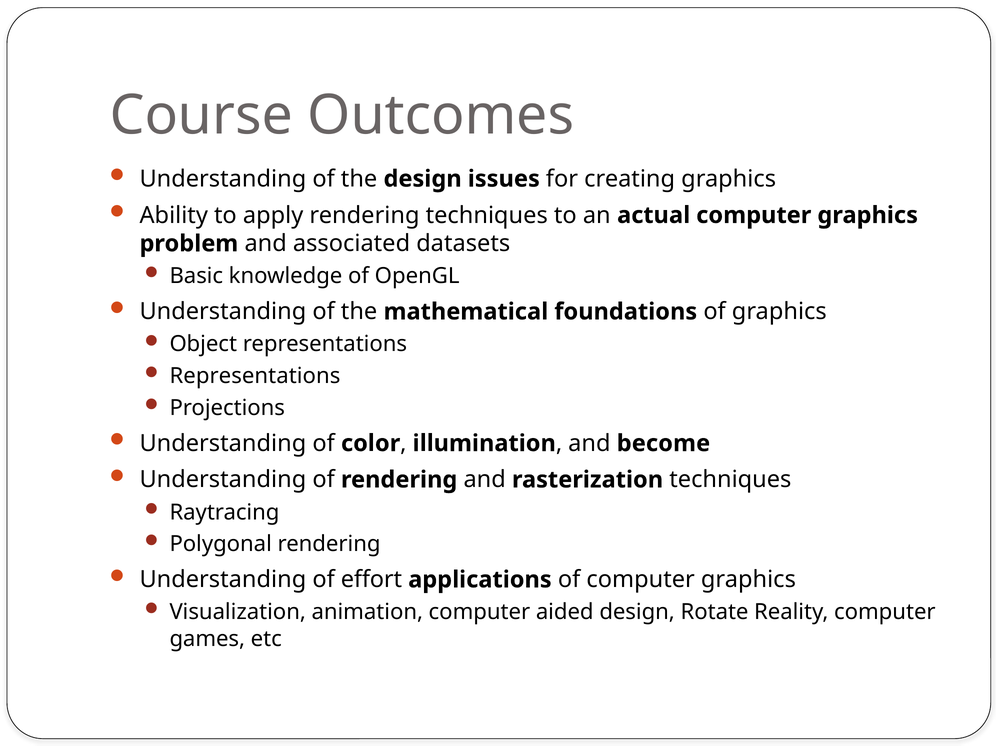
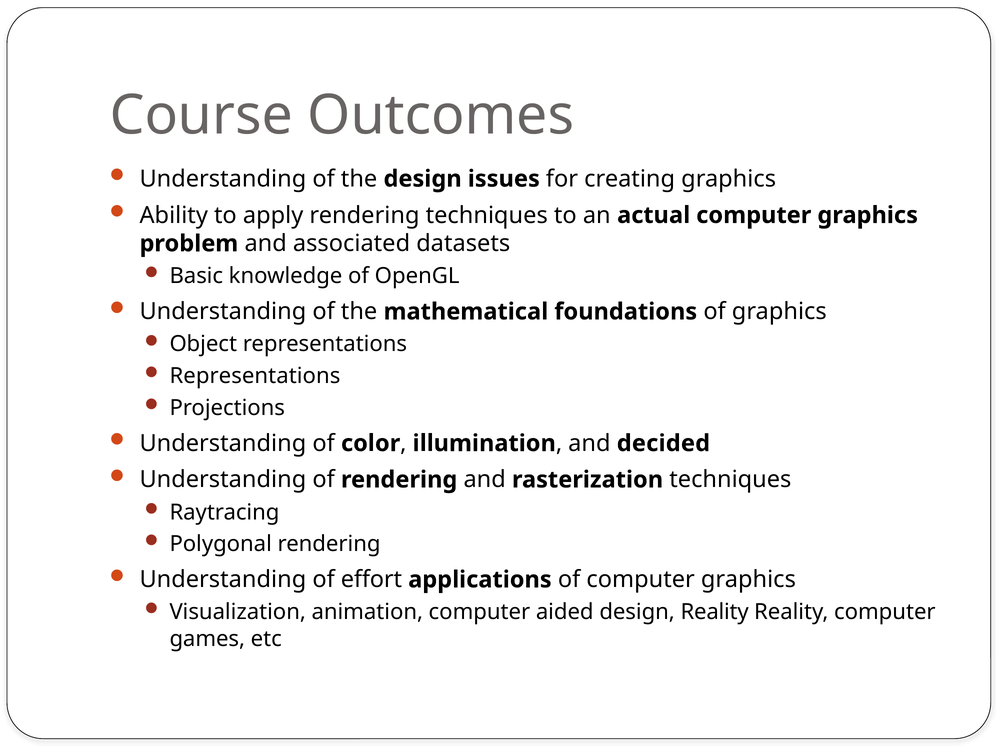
become: become -> decided
design Rotate: Rotate -> Reality
